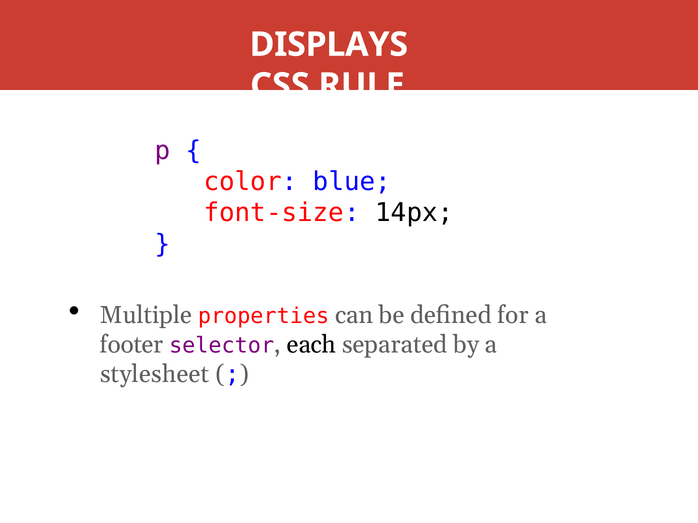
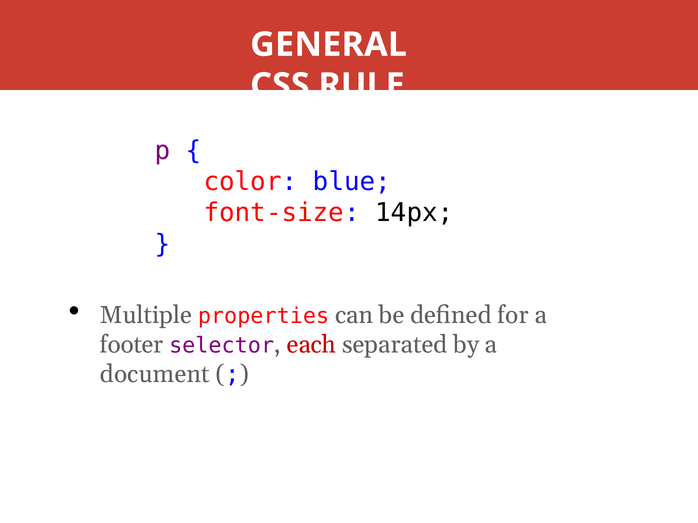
DISPLAYS: DISPLAYS -> GENERAL
each colour: black -> red
stylesheet: stylesheet -> document
